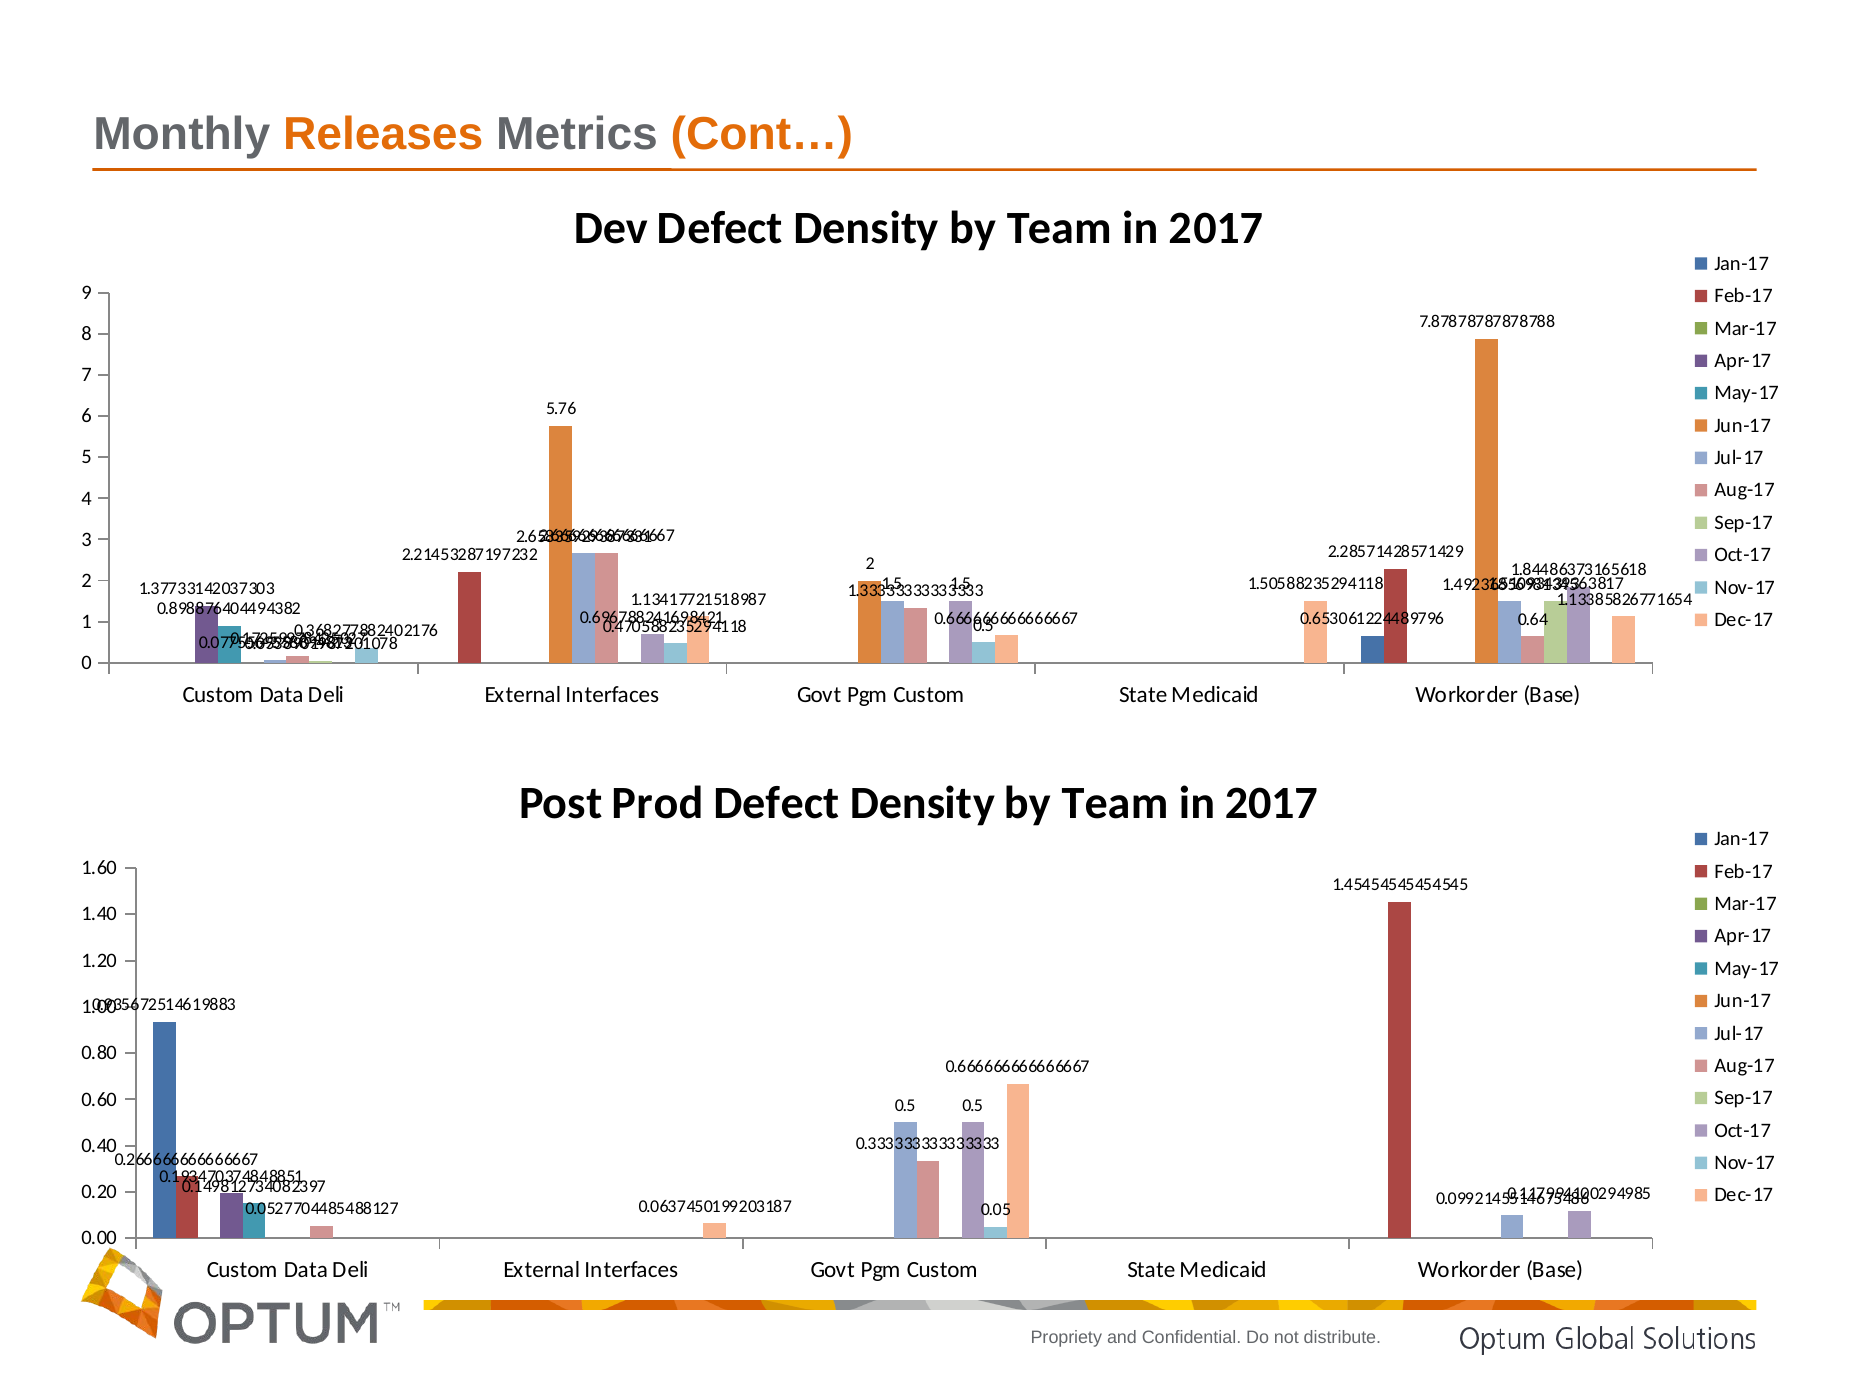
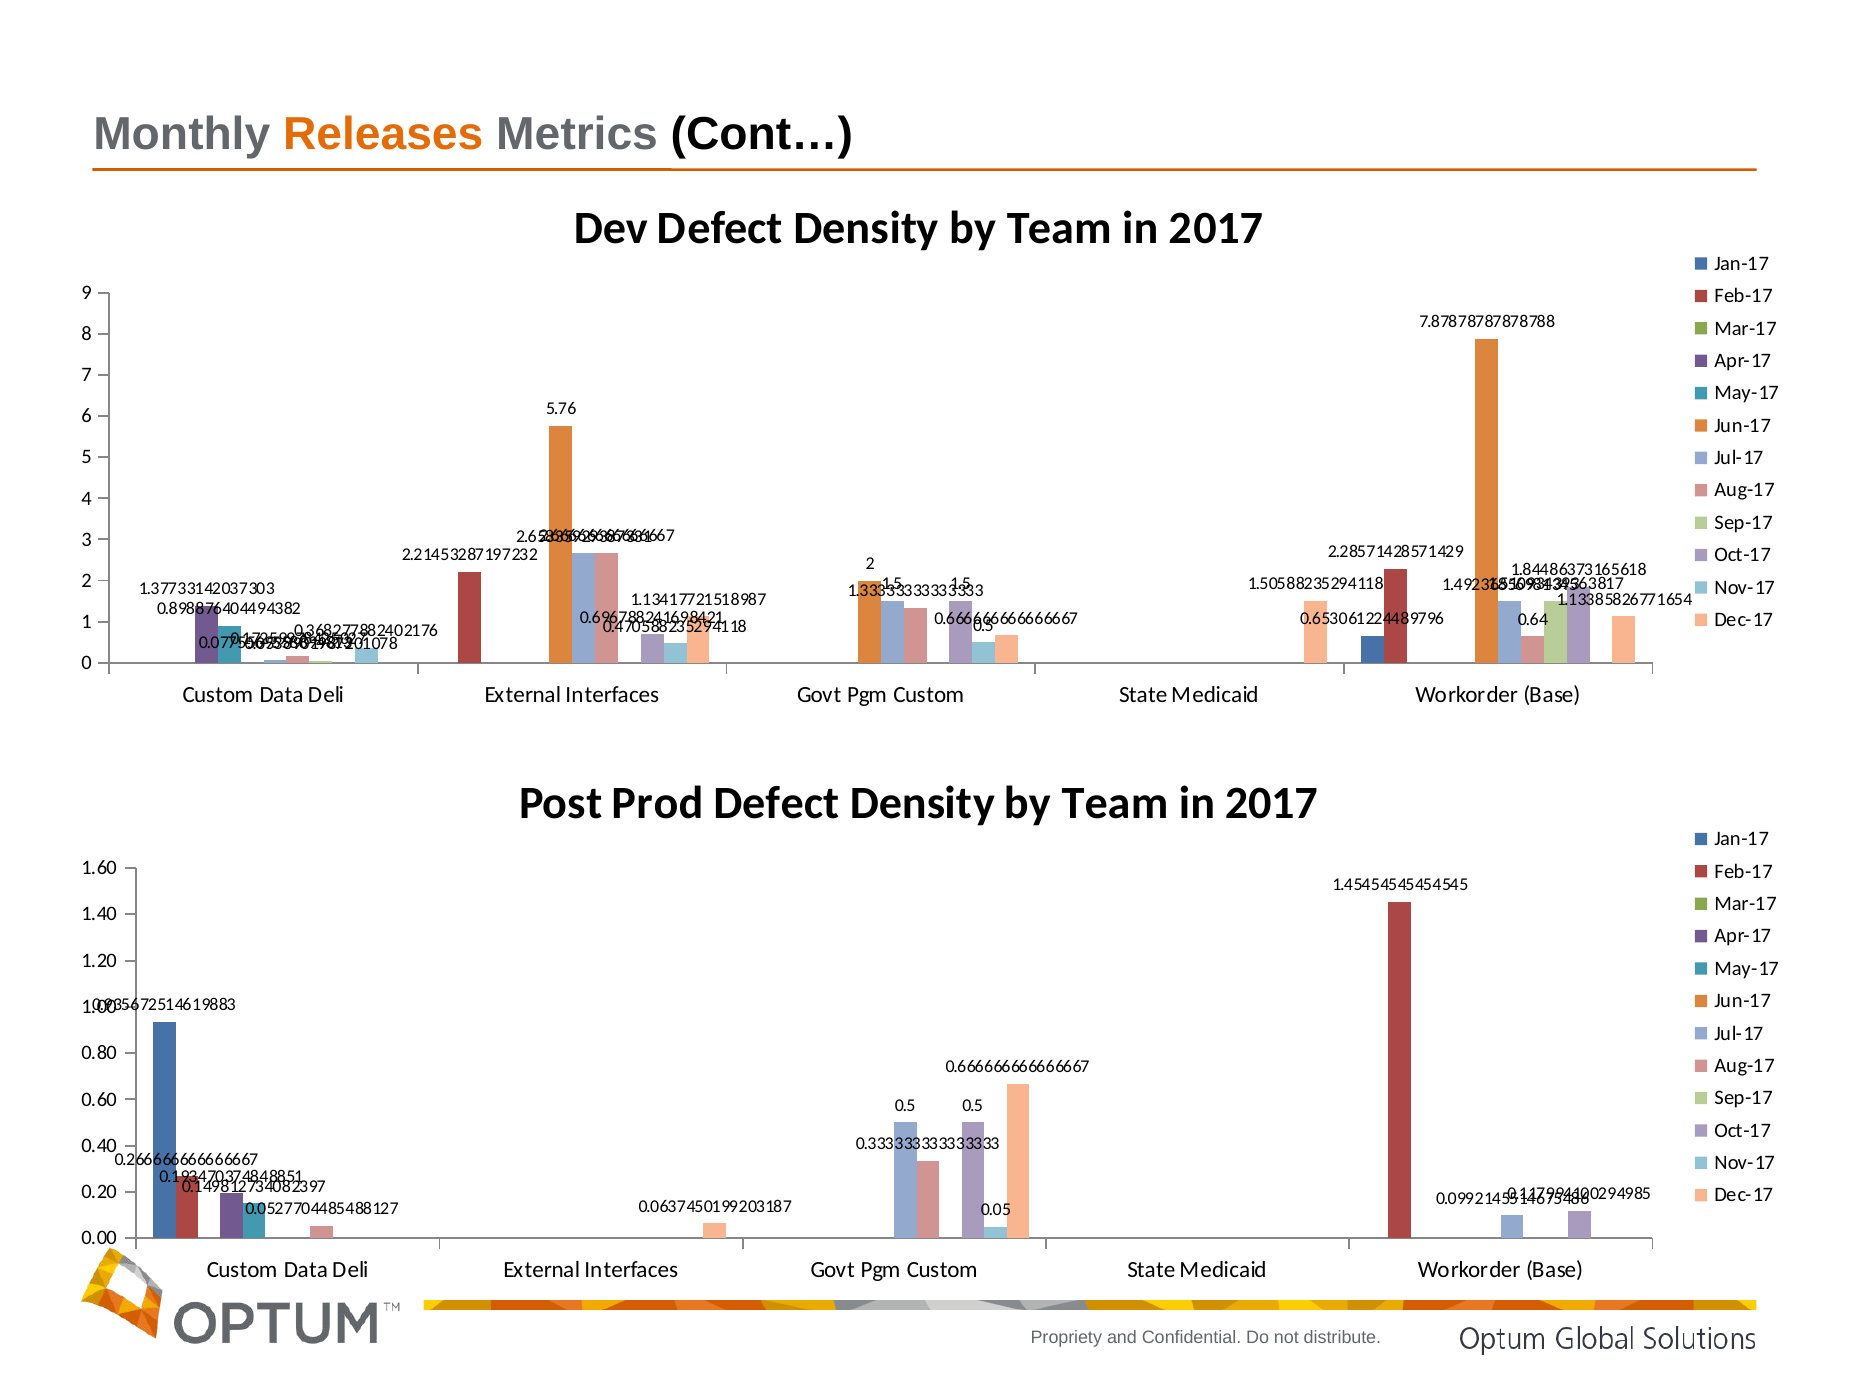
Cont… colour: orange -> black
